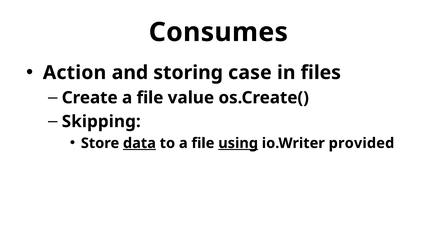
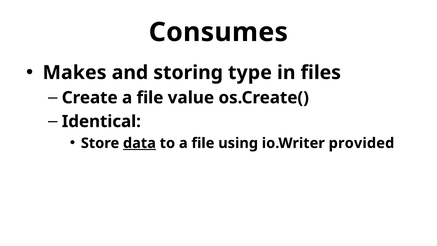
Action: Action -> Makes
case: case -> type
Skipping: Skipping -> Identical
using underline: present -> none
